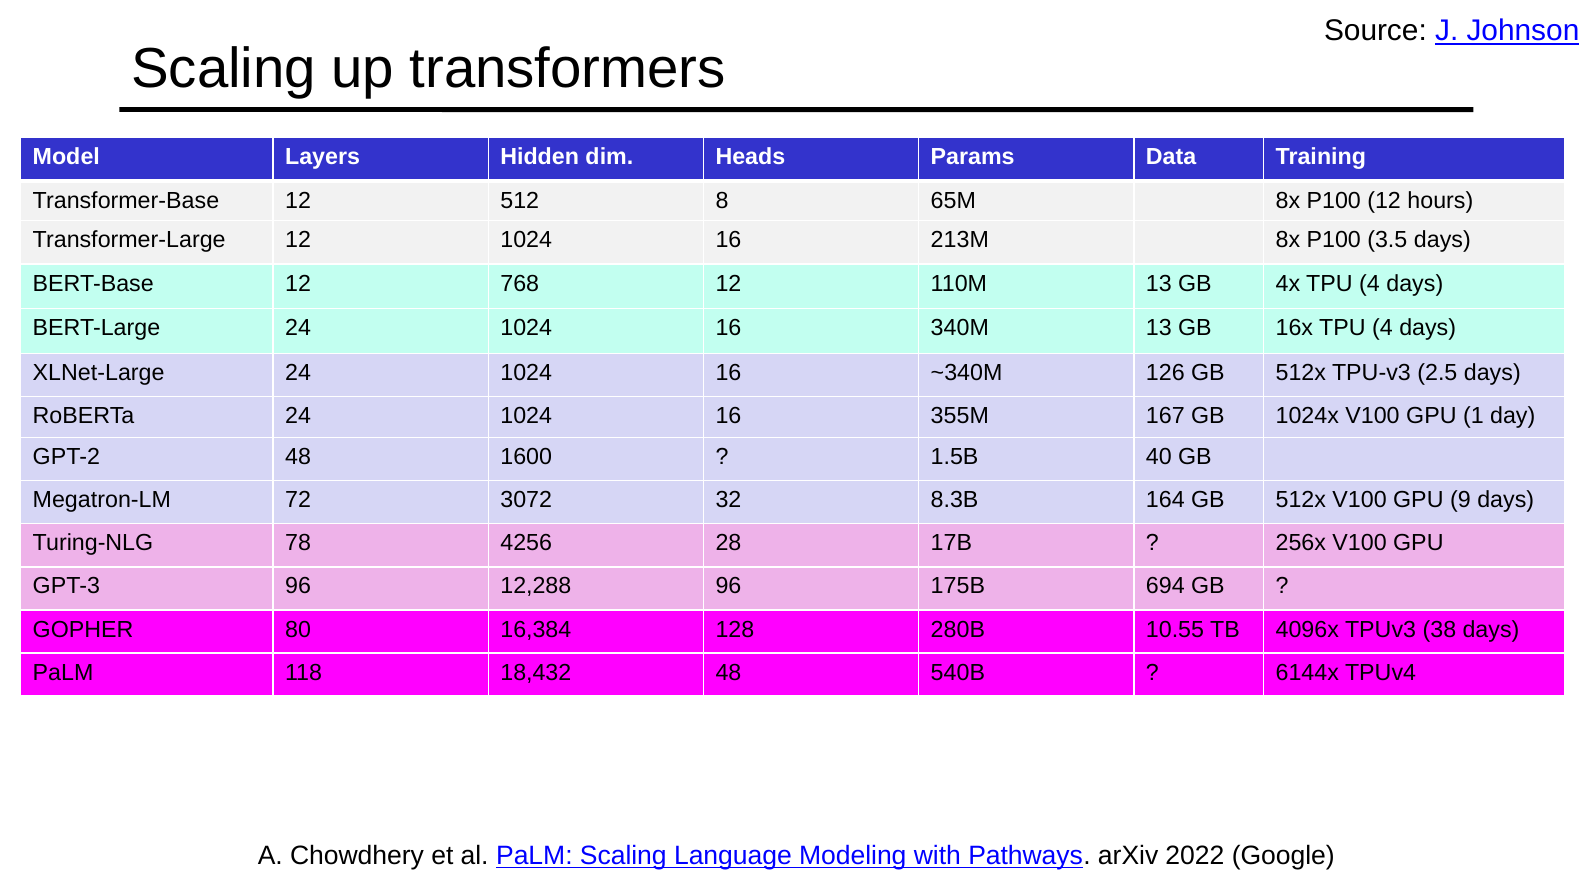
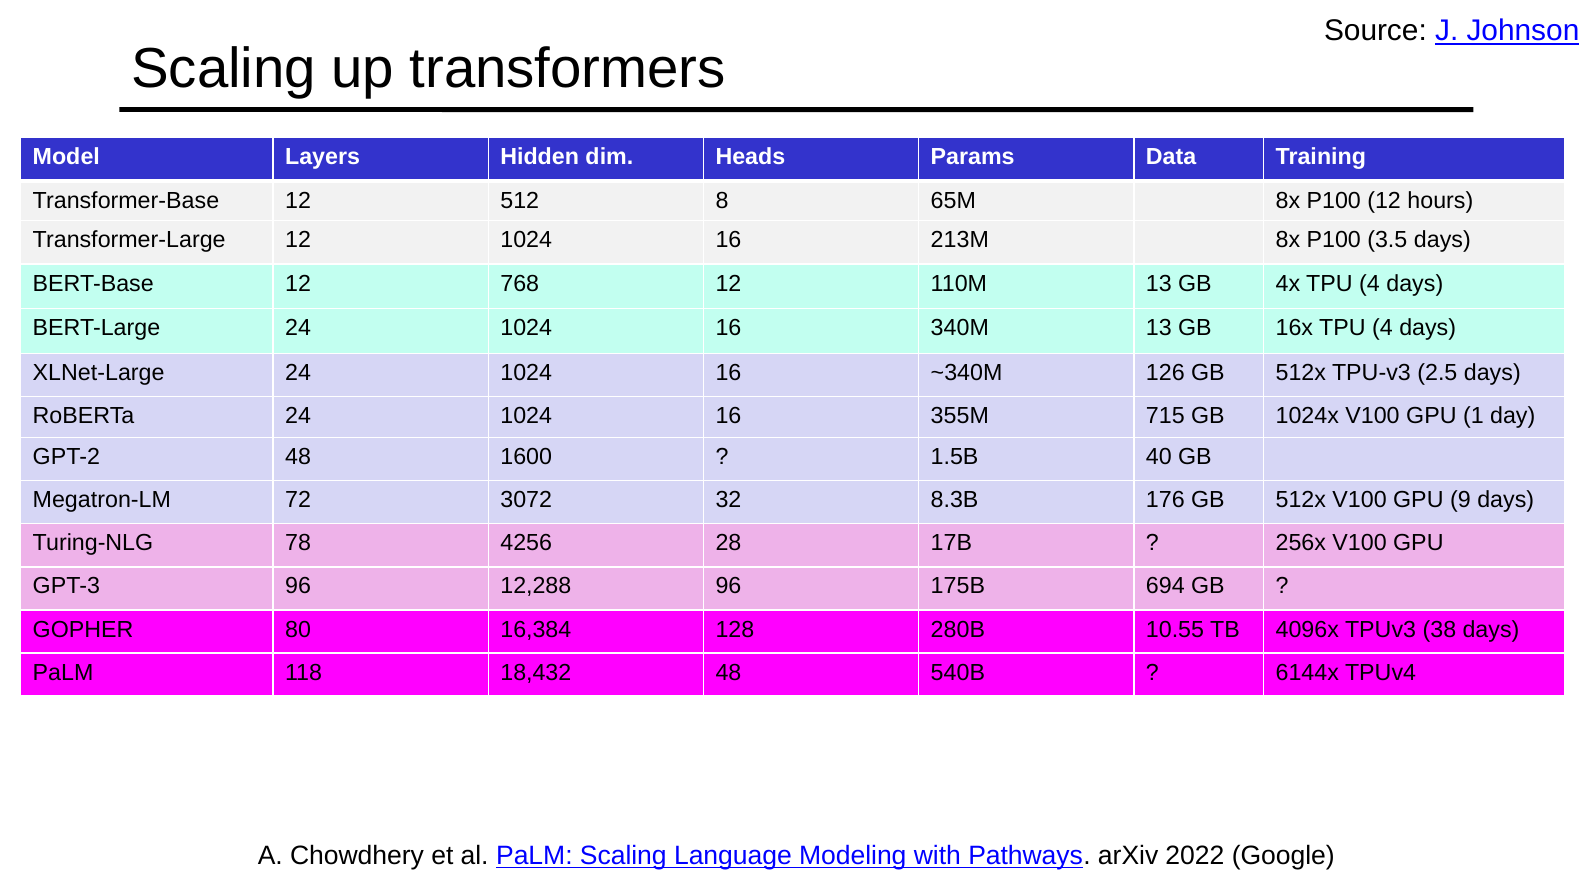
167: 167 -> 715
164: 164 -> 176
